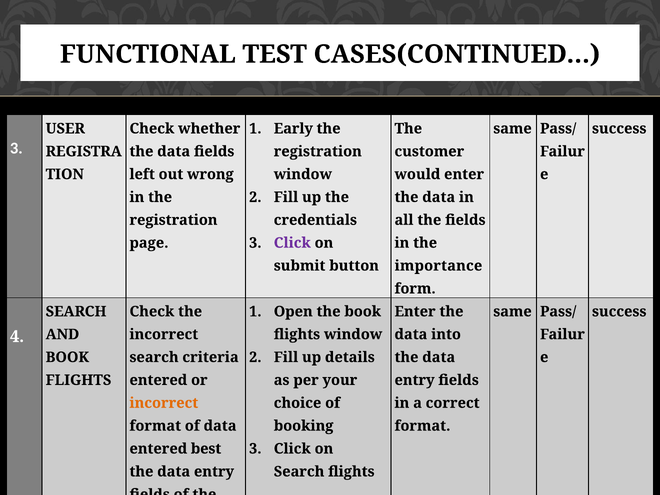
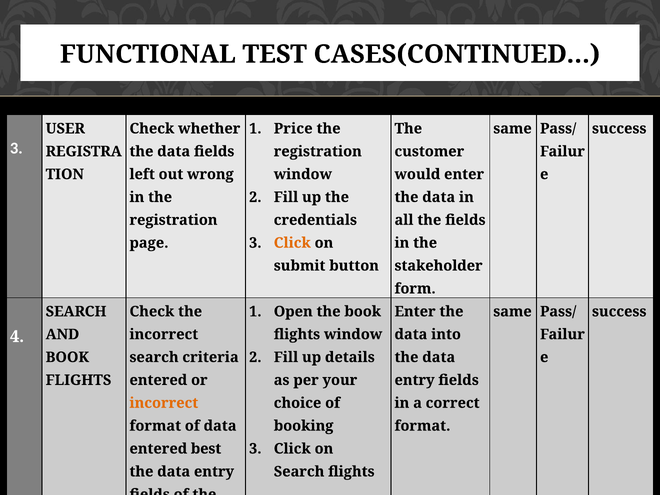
Early: Early -> Price
Click at (292, 243) colour: purple -> orange
importance: importance -> stakeholder
